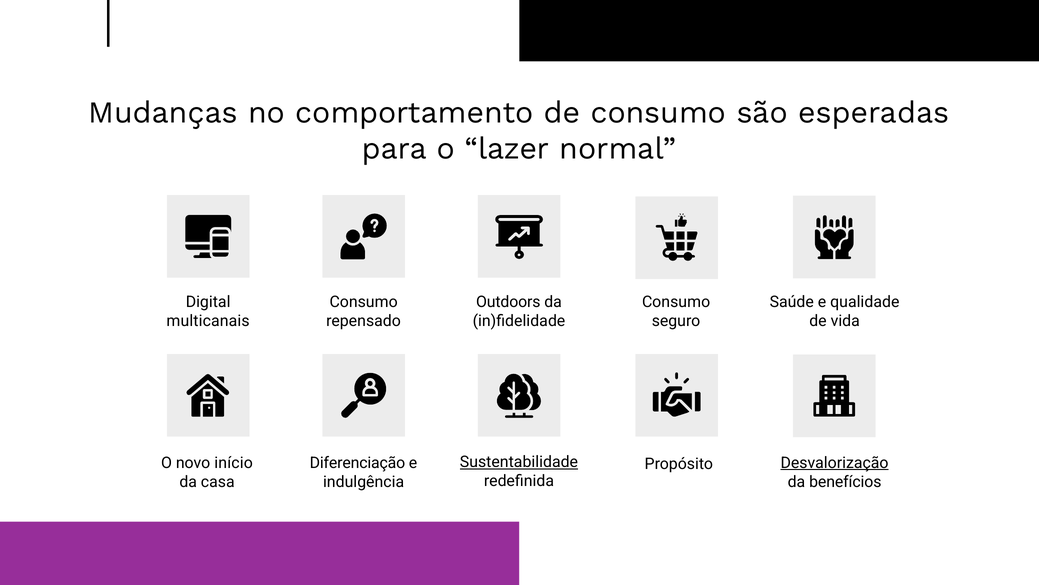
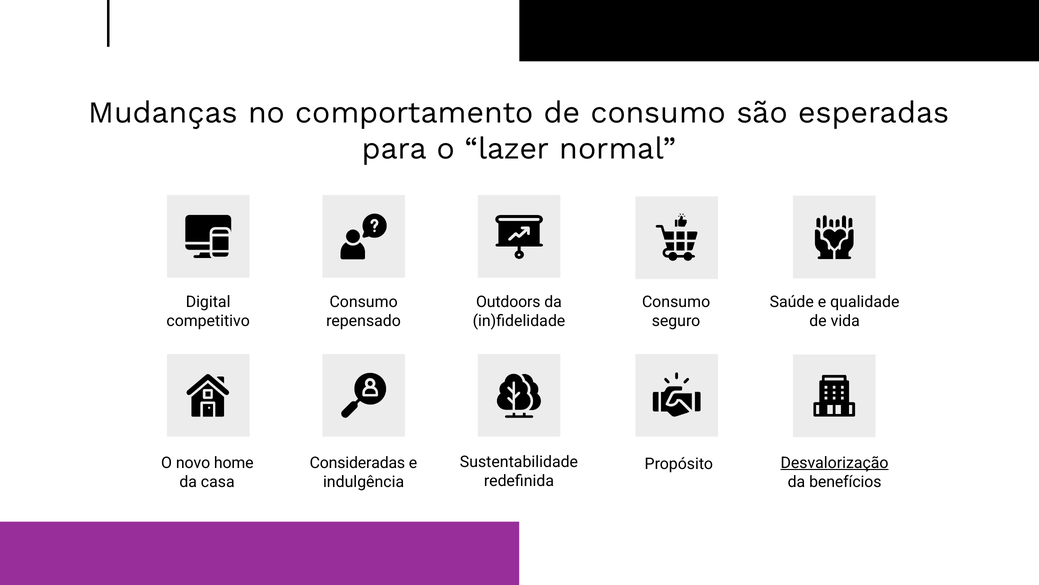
multicanais: multicanais -> competitivo
Sustentabilidade underline: present -> none
início: início -> home
Diferenciação: Diferenciação -> Consideradas
